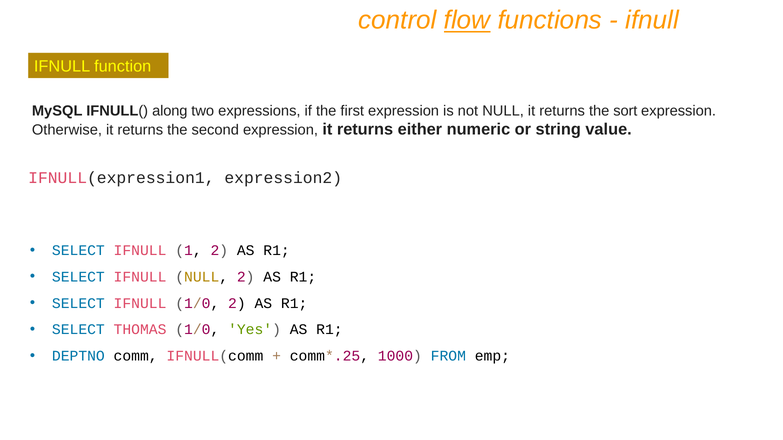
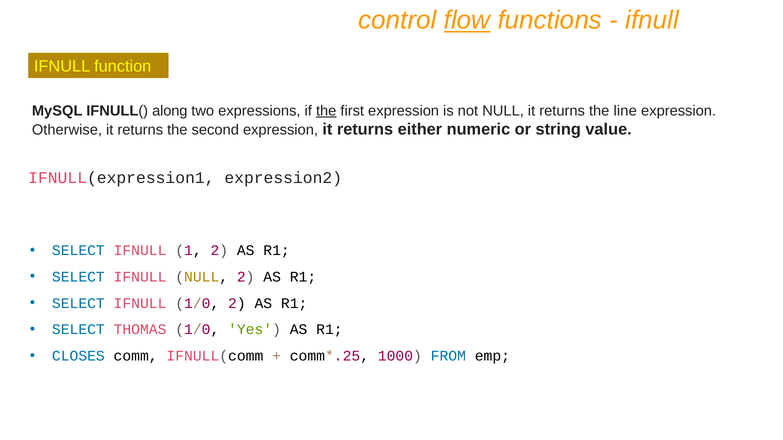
the at (326, 111) underline: none -> present
sort: sort -> line
DEPTNO: DEPTNO -> CLOSES
